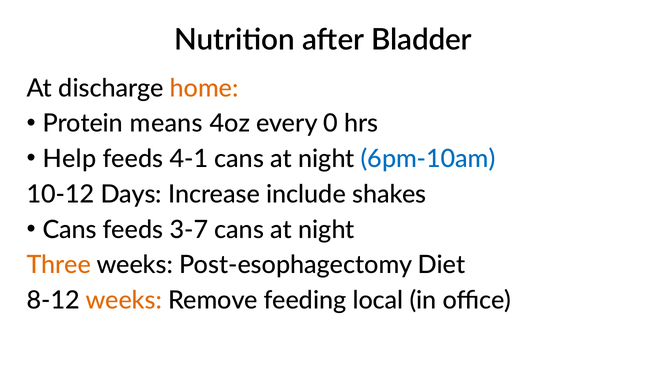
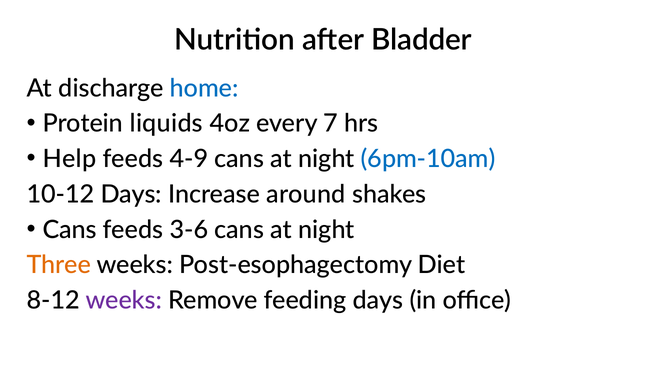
home colour: orange -> blue
means: means -> liquids
0: 0 -> 7
4-1: 4-1 -> 4-9
include: include -> around
3-7: 3-7 -> 3-6
weeks at (124, 300) colour: orange -> purple
feeding local: local -> days
